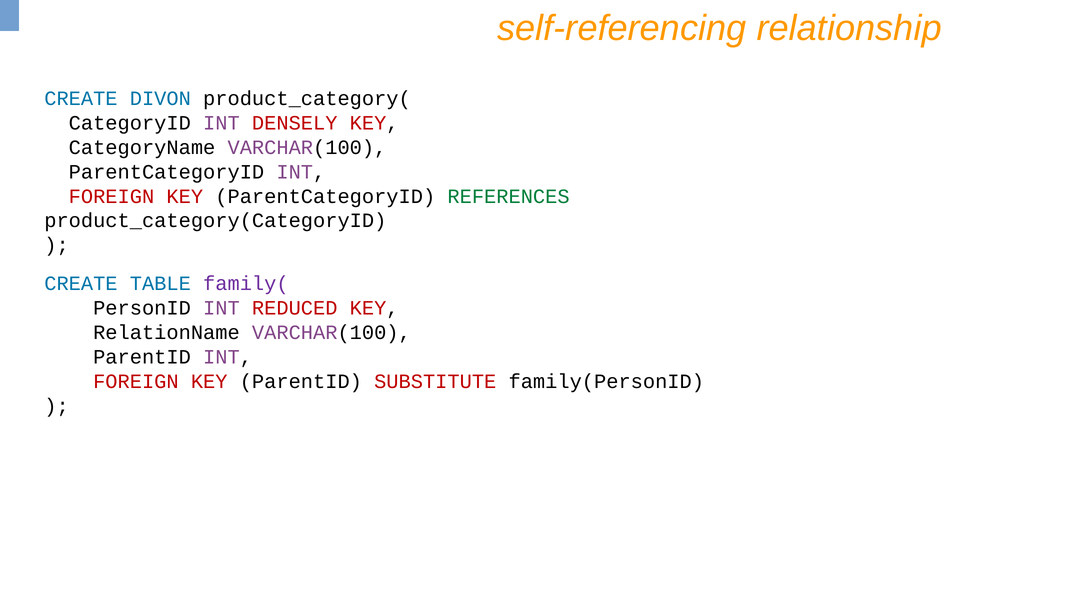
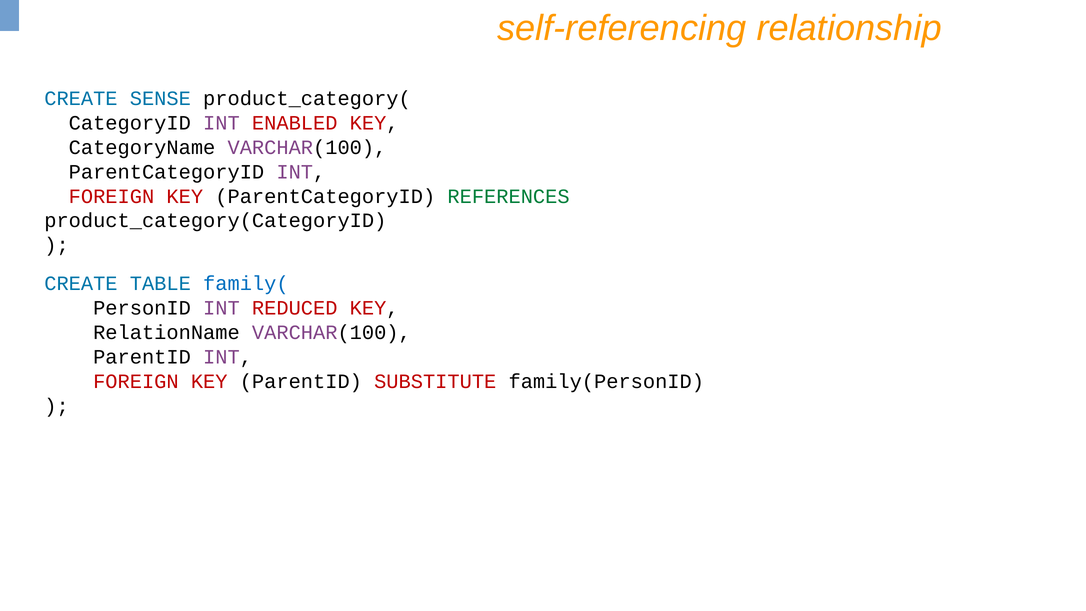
DIVON: DIVON -> SENSE
DENSELY: DENSELY -> ENABLED
family( colour: purple -> blue
